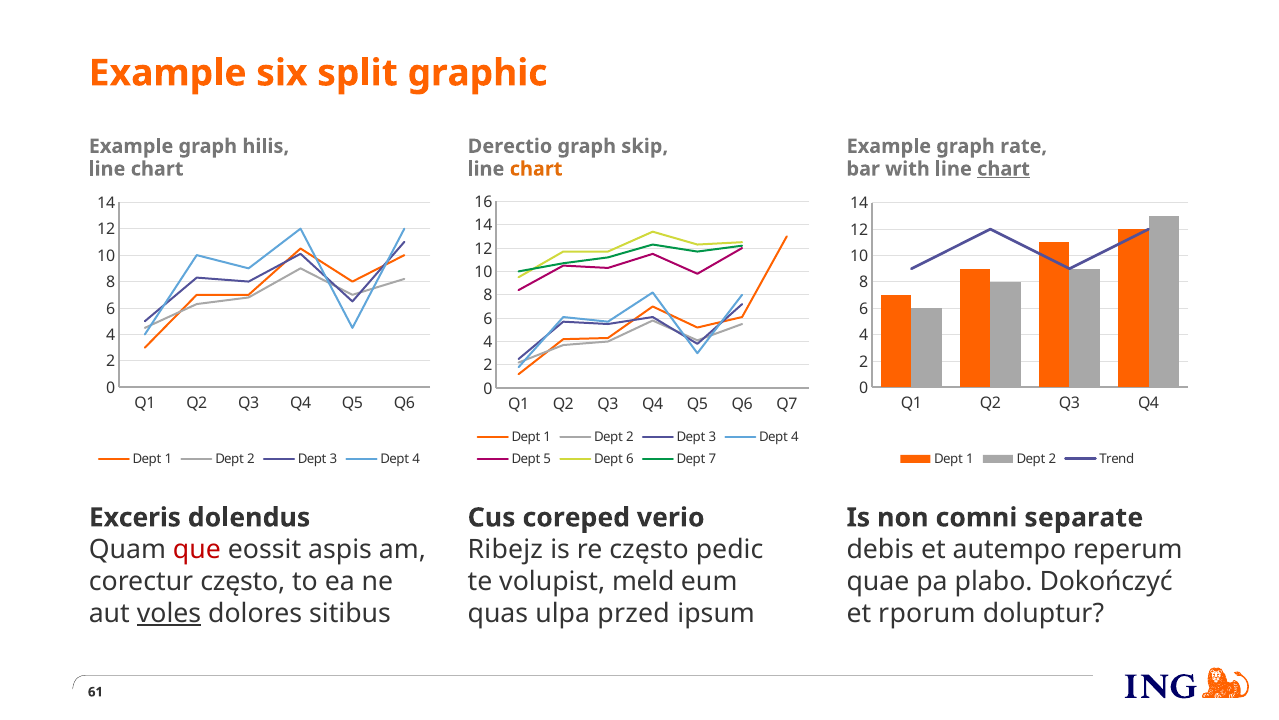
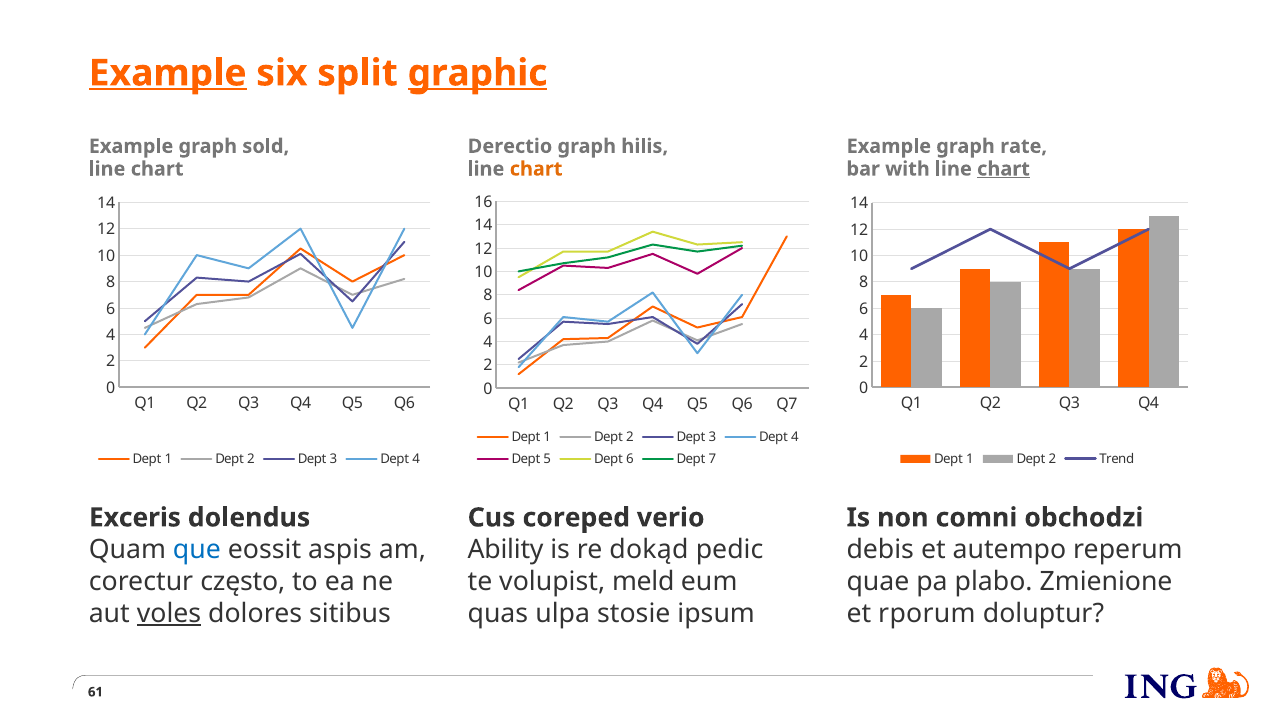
Example at (168, 73) underline: none -> present
graphic underline: none -> present
hilis: hilis -> sold
skip: skip -> hilis
separate: separate -> obchodzi
que colour: red -> blue
Ribejz: Ribejz -> Ability
re często: często -> dokąd
Dokończyć: Dokończyć -> Zmienione
przed: przed -> stosie
